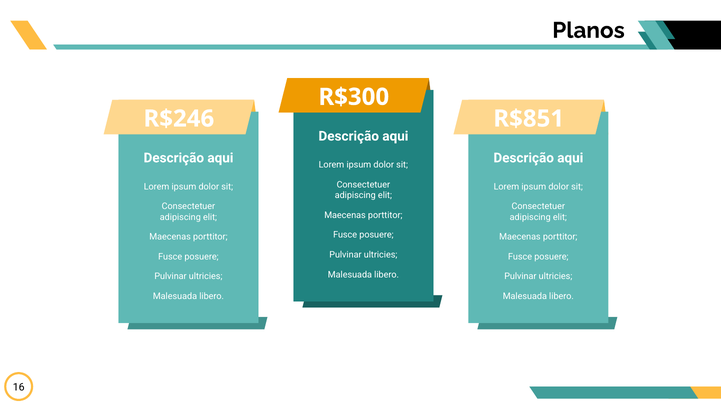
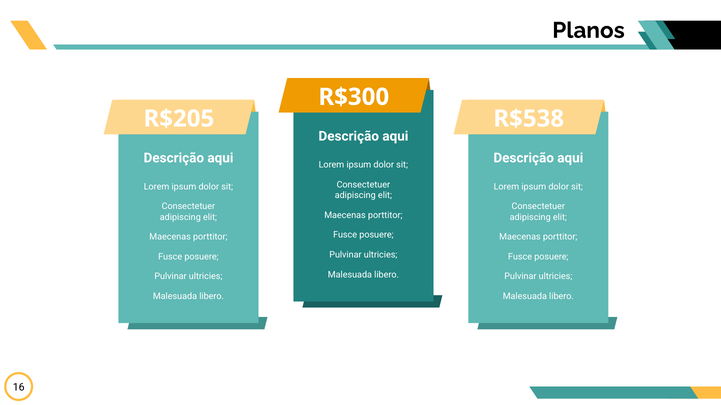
R$246: R$246 -> R$205
R$851: R$851 -> R$538
